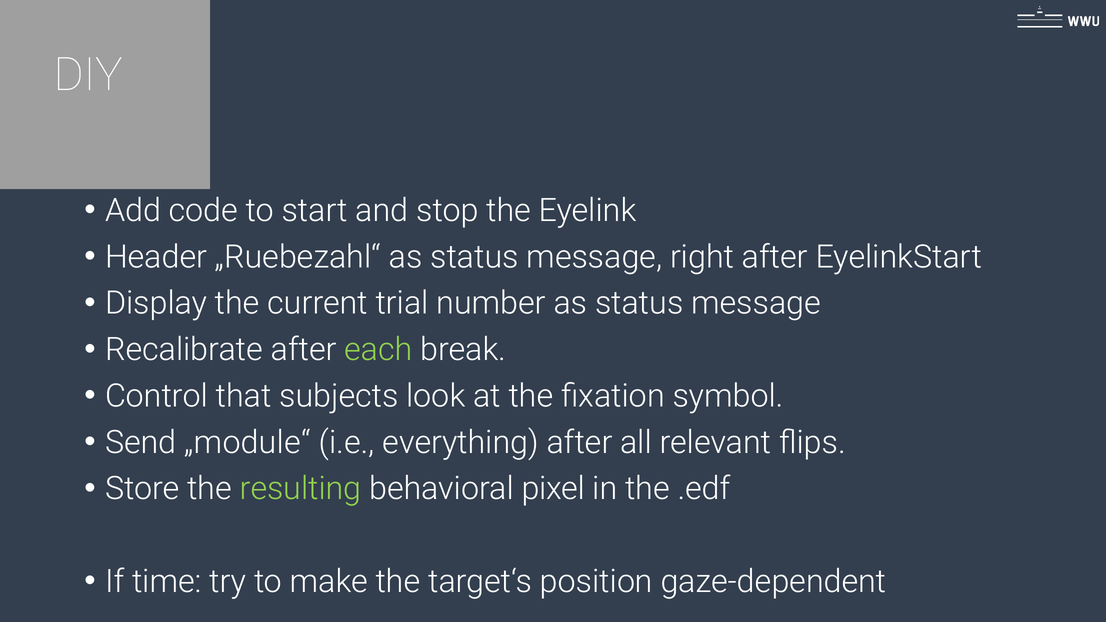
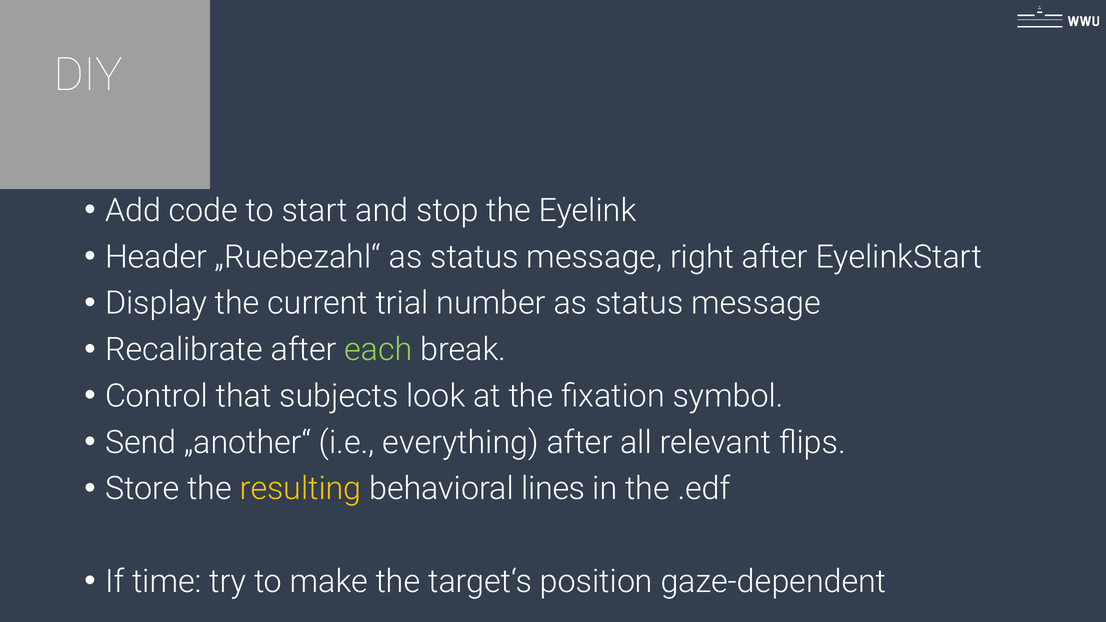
„module“: „module“ -> „another“
resulting colour: light green -> yellow
pixel: pixel -> lines
